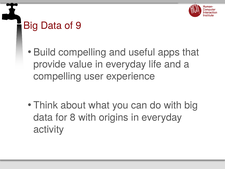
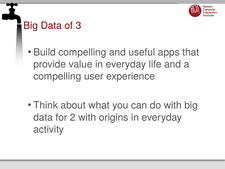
9: 9 -> 3
8: 8 -> 2
